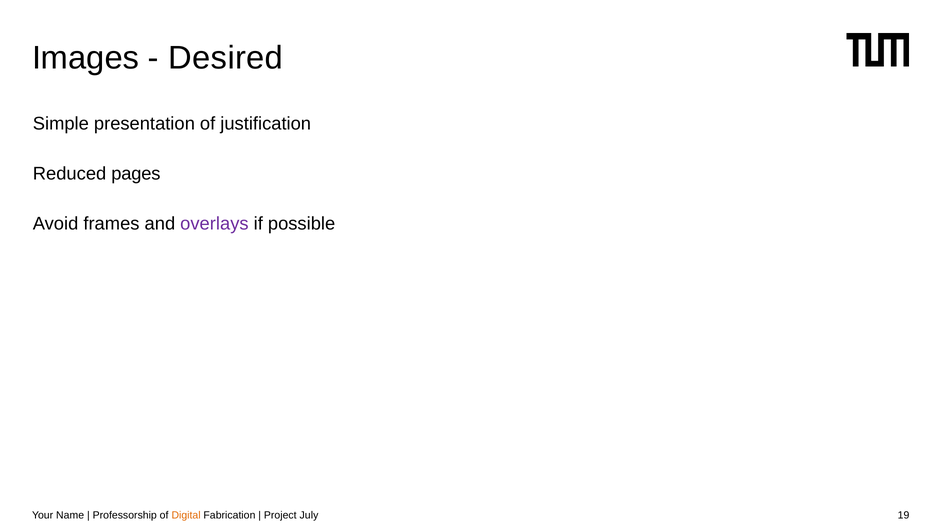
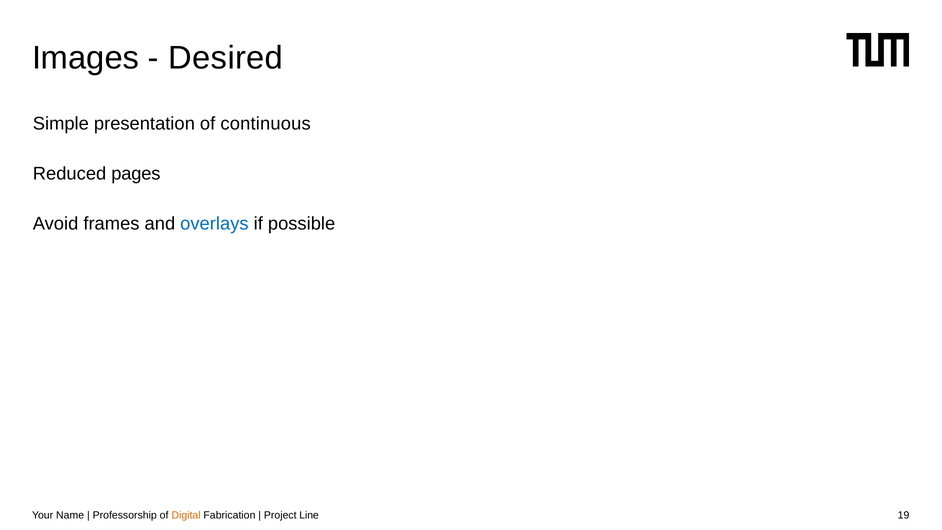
justification: justification -> continuous
overlays colour: purple -> blue
July: July -> Line
